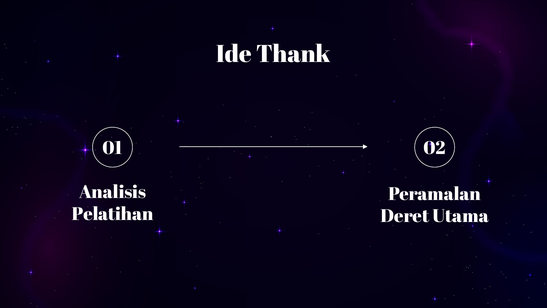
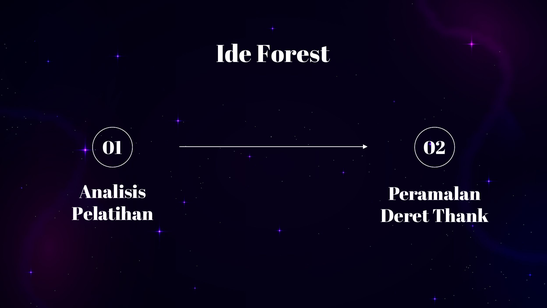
Thank: Thank -> Forest
Utama: Utama -> Thank
